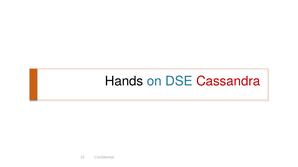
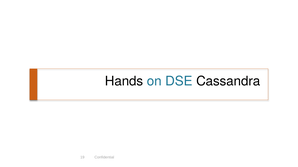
Cassandra colour: red -> black
